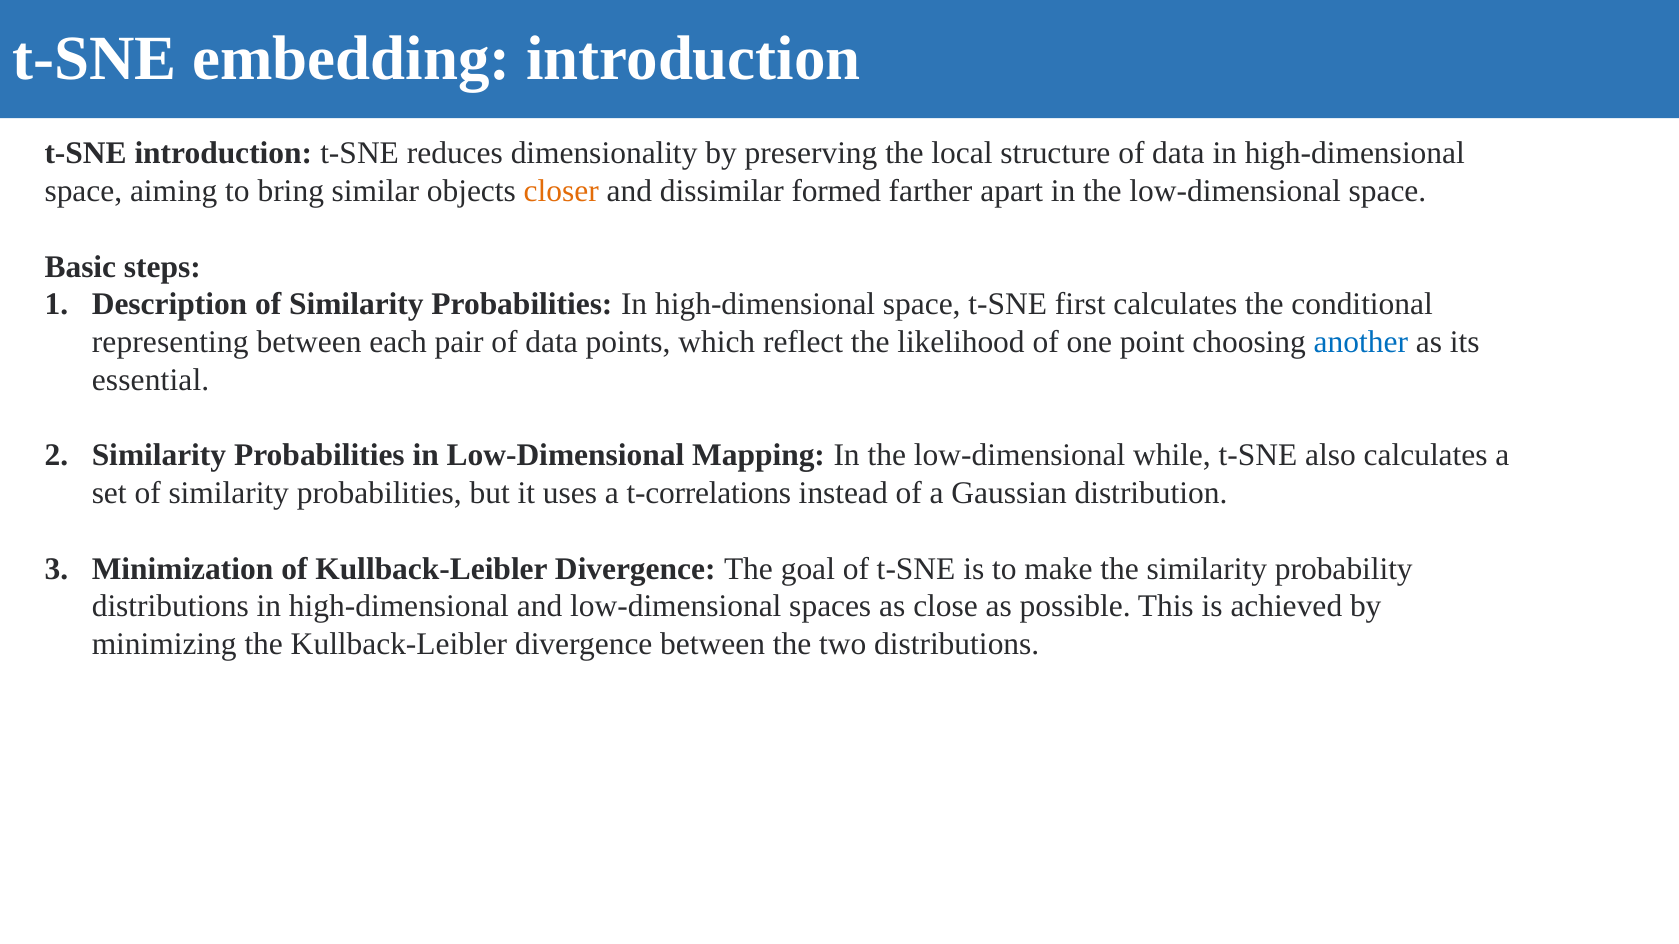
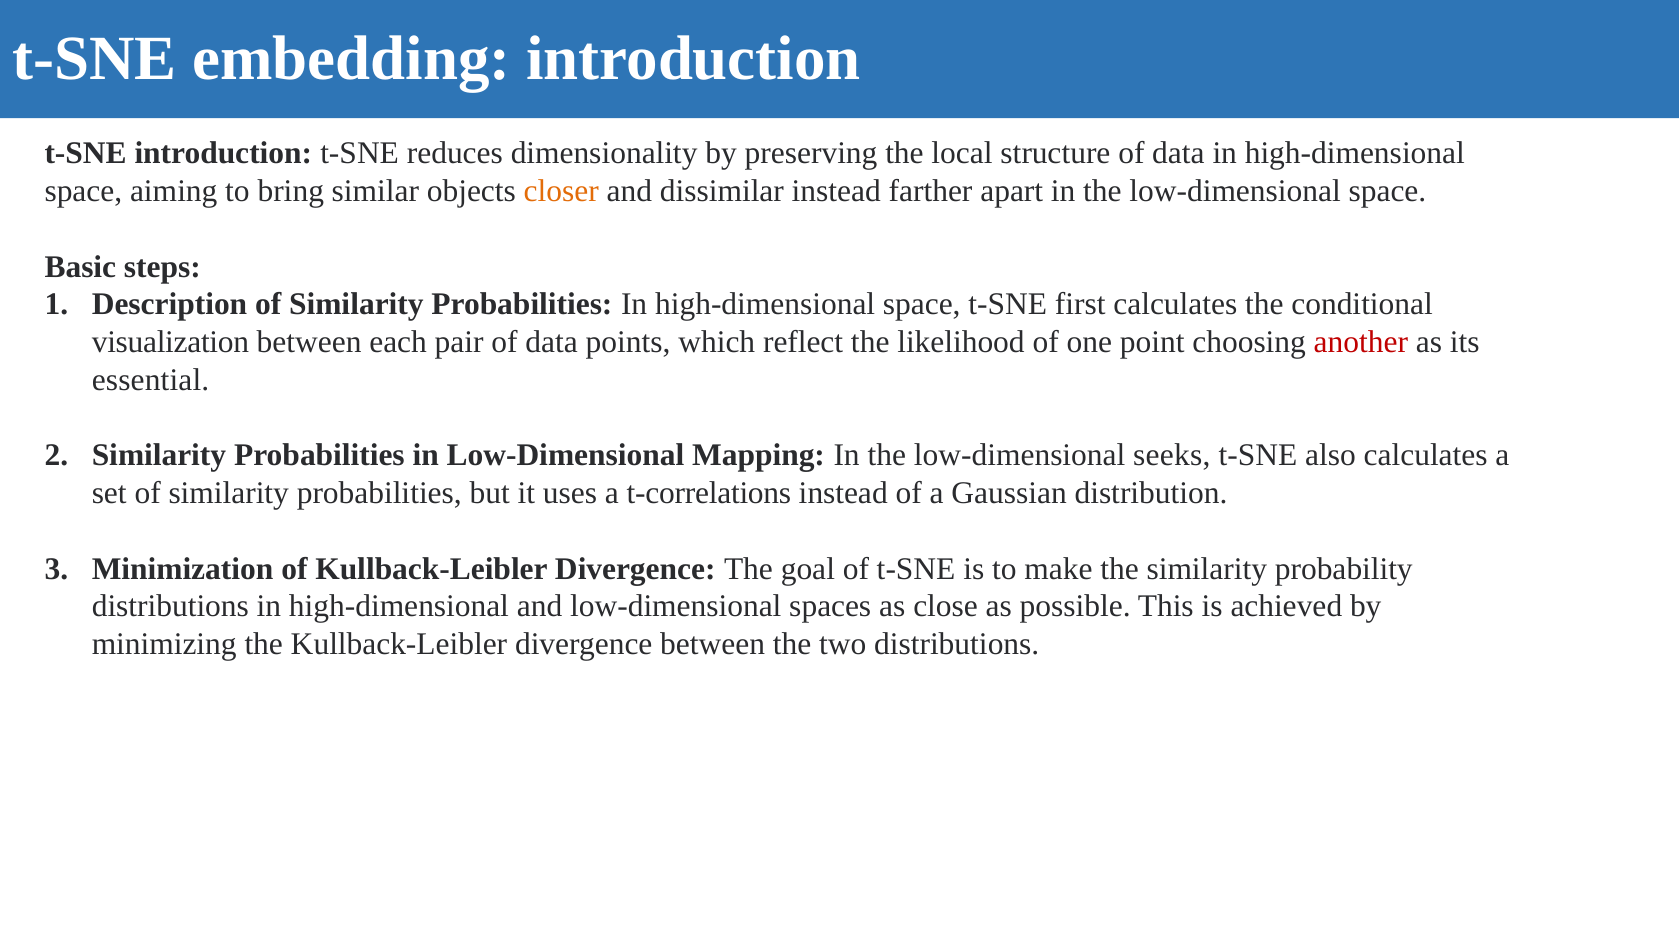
dissimilar formed: formed -> instead
representing: representing -> visualization
another colour: blue -> red
while: while -> seeks
